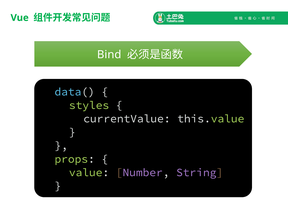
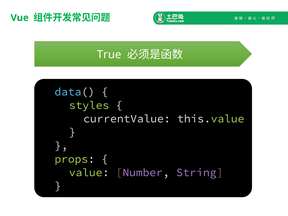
Bind: Bind -> True
